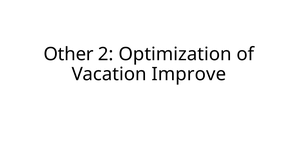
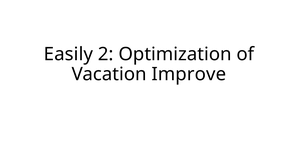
Other: Other -> Easily
